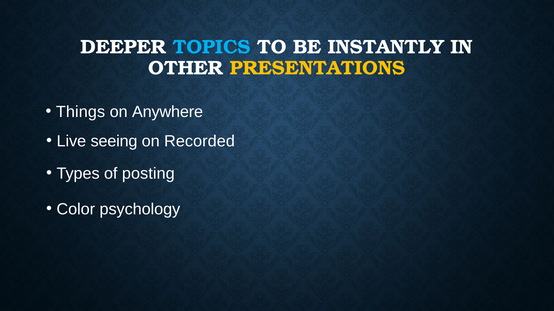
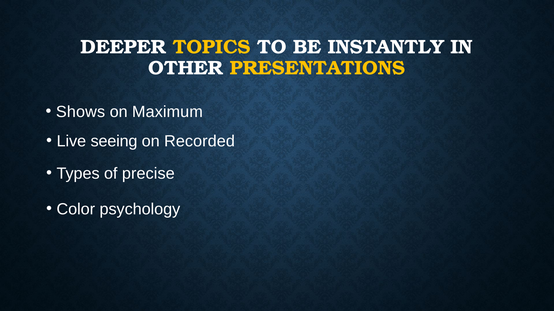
TOPICS colour: light blue -> yellow
Things: Things -> Shows
Anywhere: Anywhere -> Maximum
posting: posting -> precise
